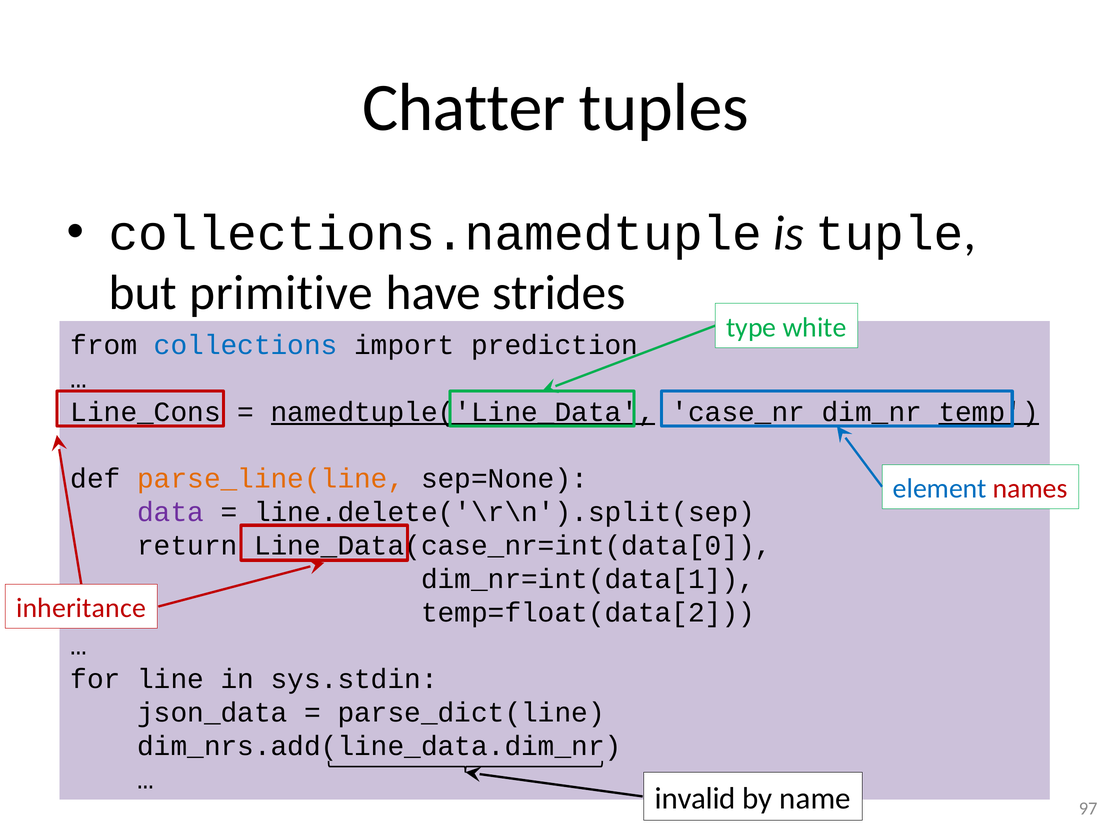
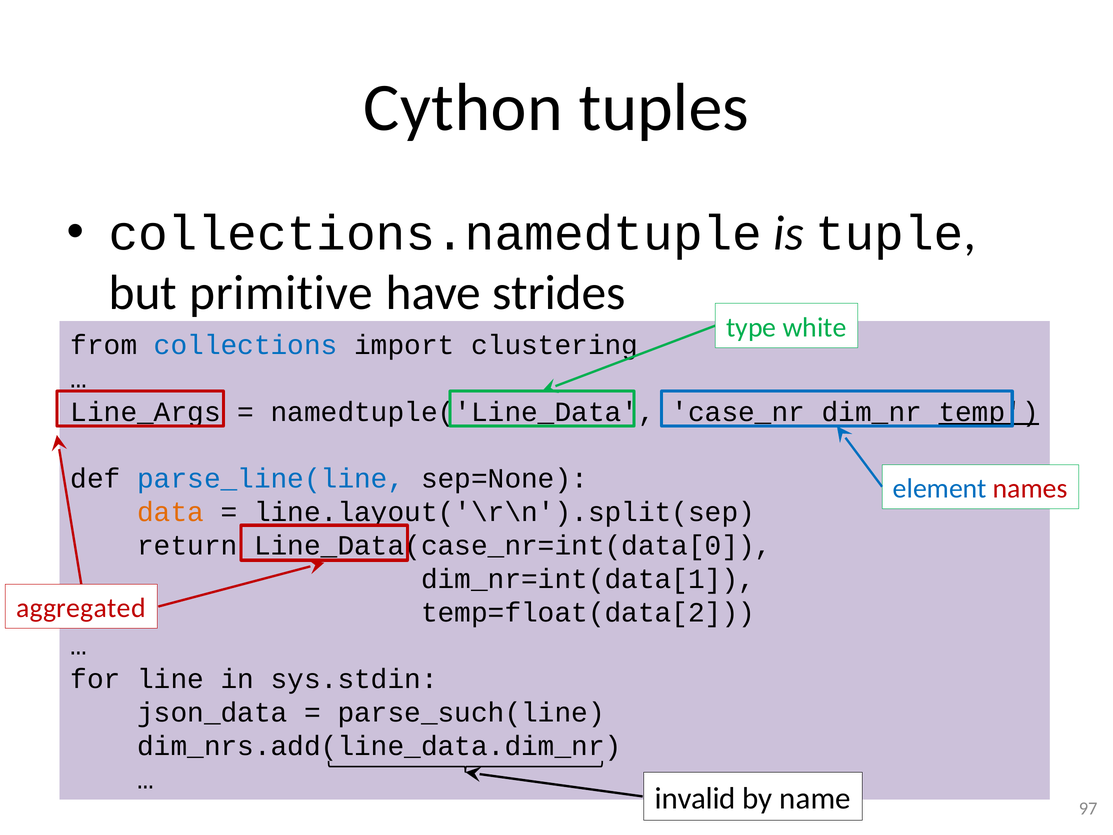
Chatter: Chatter -> Cython
prediction: prediction -> clustering
Line_Cons: Line_Cons -> Line_Args
namedtuple('Line_Data underline: present -> none
parse_line(line colour: orange -> blue
data colour: purple -> orange
line.delete('\r\n').split(sep: line.delete('\r\n').split(sep -> line.layout('\r\n').split(sep
inheritance: inheritance -> aggregated
parse_dict(line: parse_dict(line -> parse_such(line
